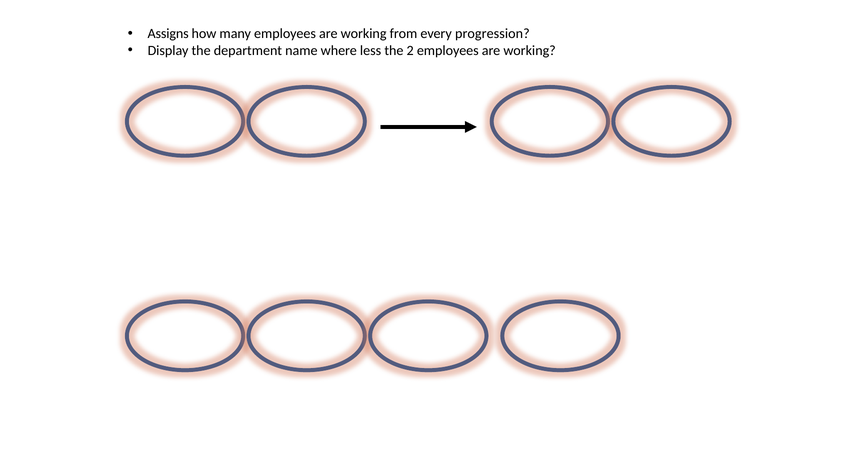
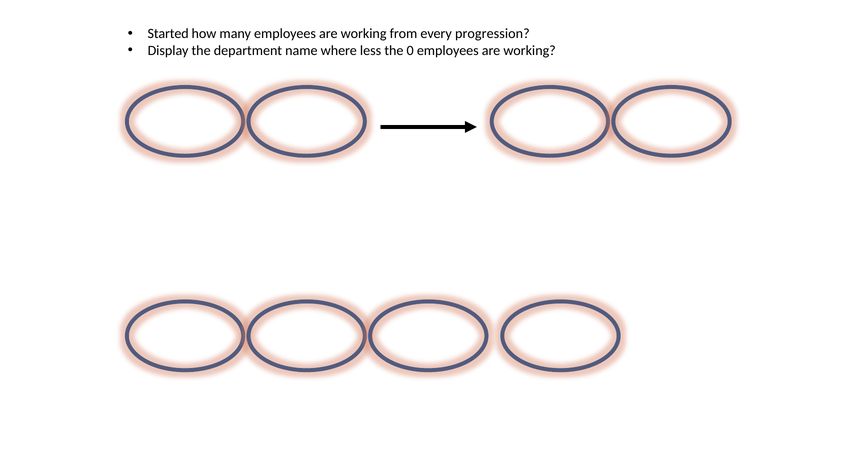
Assigns: Assigns -> Started
2: 2 -> 0
